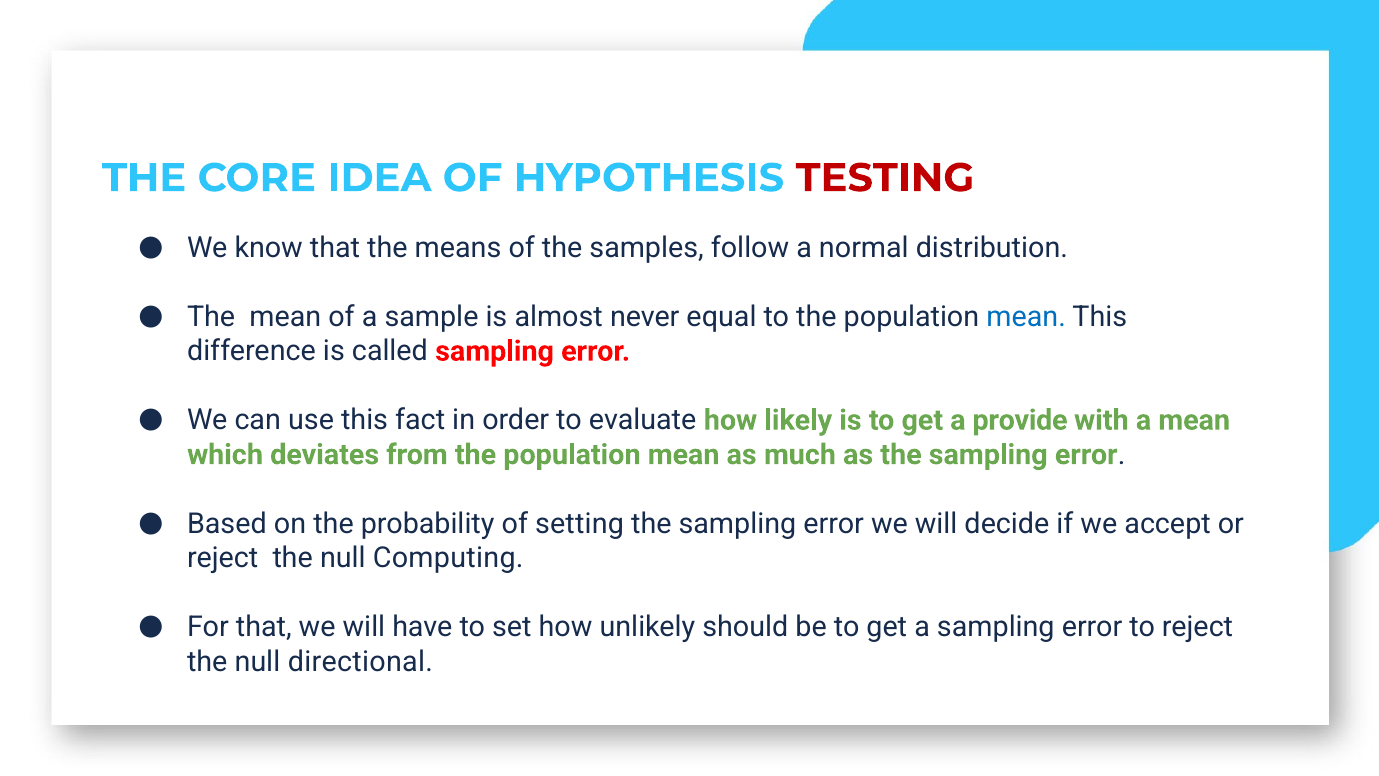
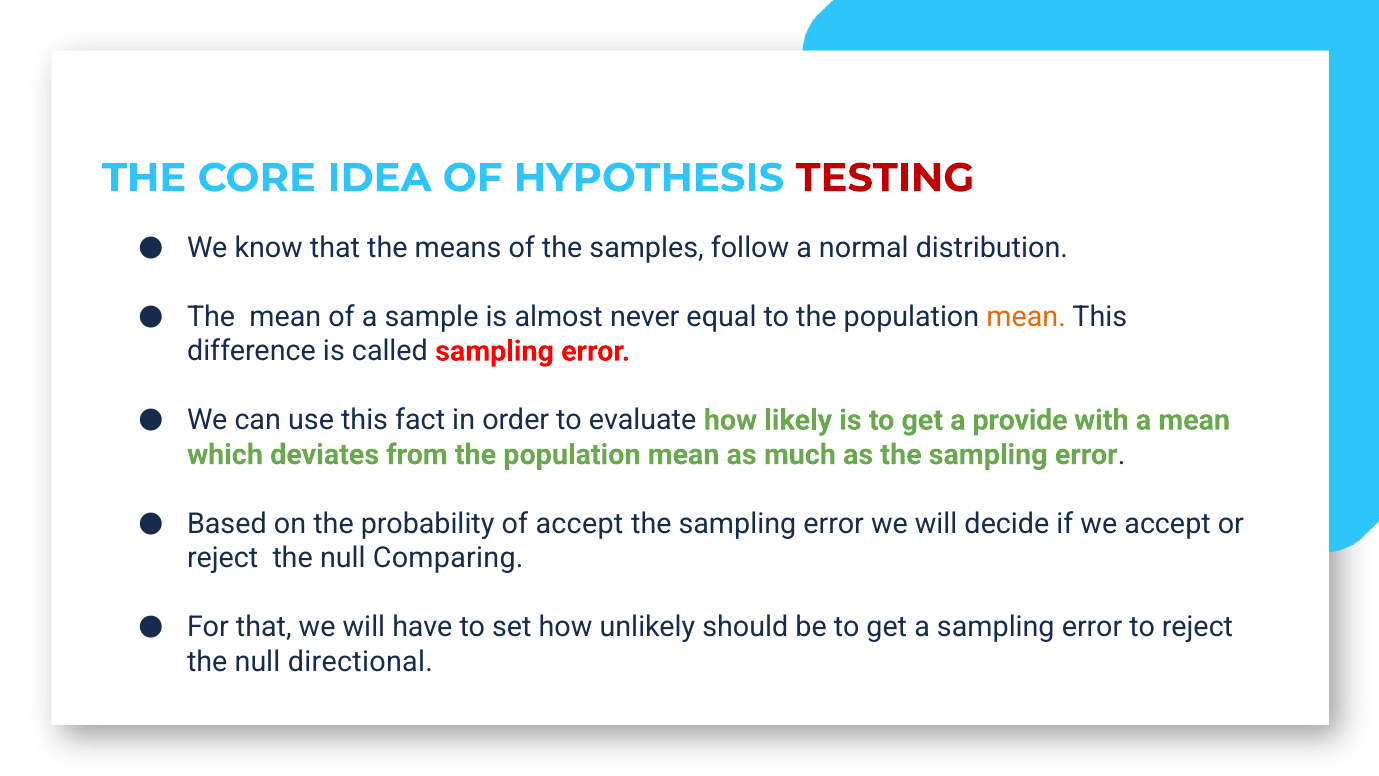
mean at (1026, 317) colour: blue -> orange
of setting: setting -> accept
Computing: Computing -> Comparing
